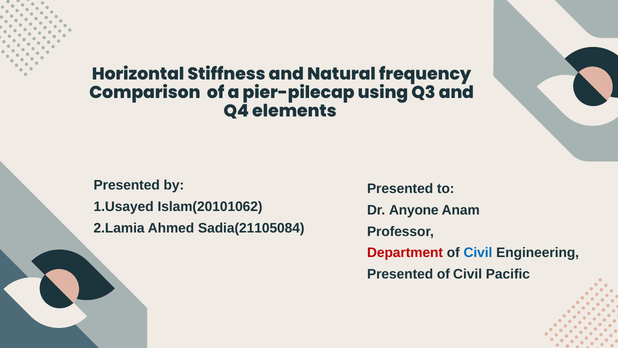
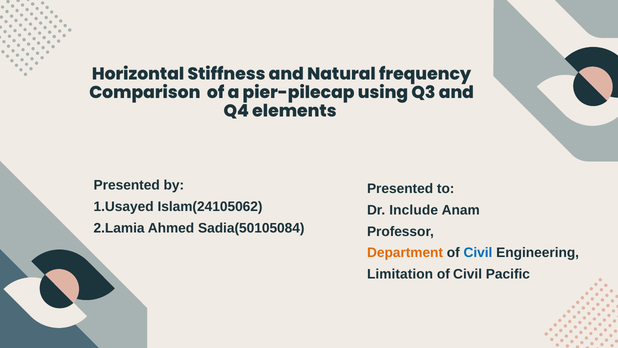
Islam(20101062: Islam(20101062 -> Islam(24105062
Anyone: Anyone -> Include
Sadia(21105084: Sadia(21105084 -> Sadia(50105084
Department colour: red -> orange
Presented at (400, 274): Presented -> Limitation
